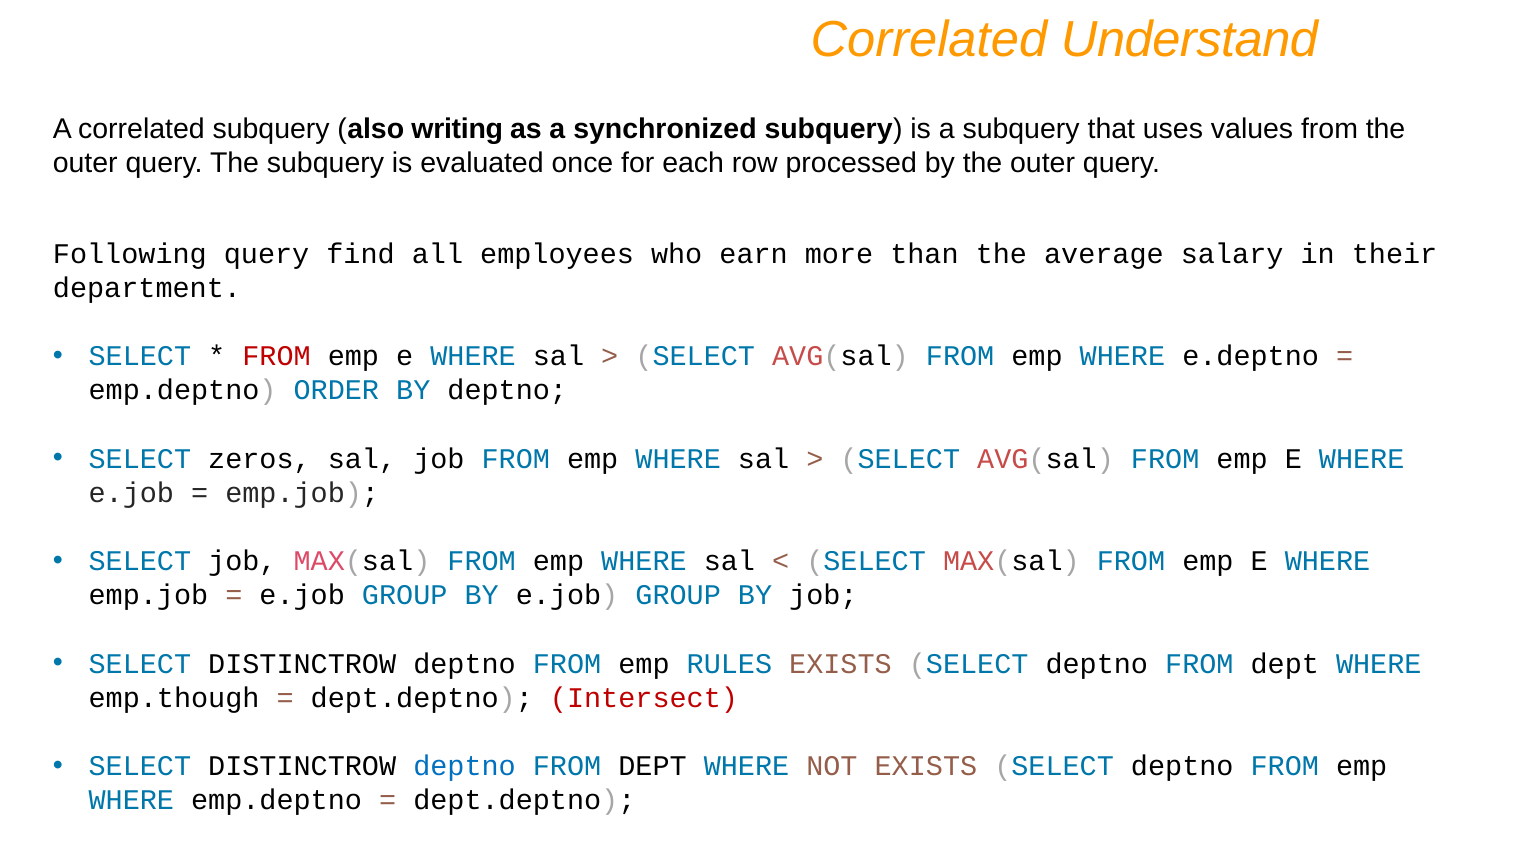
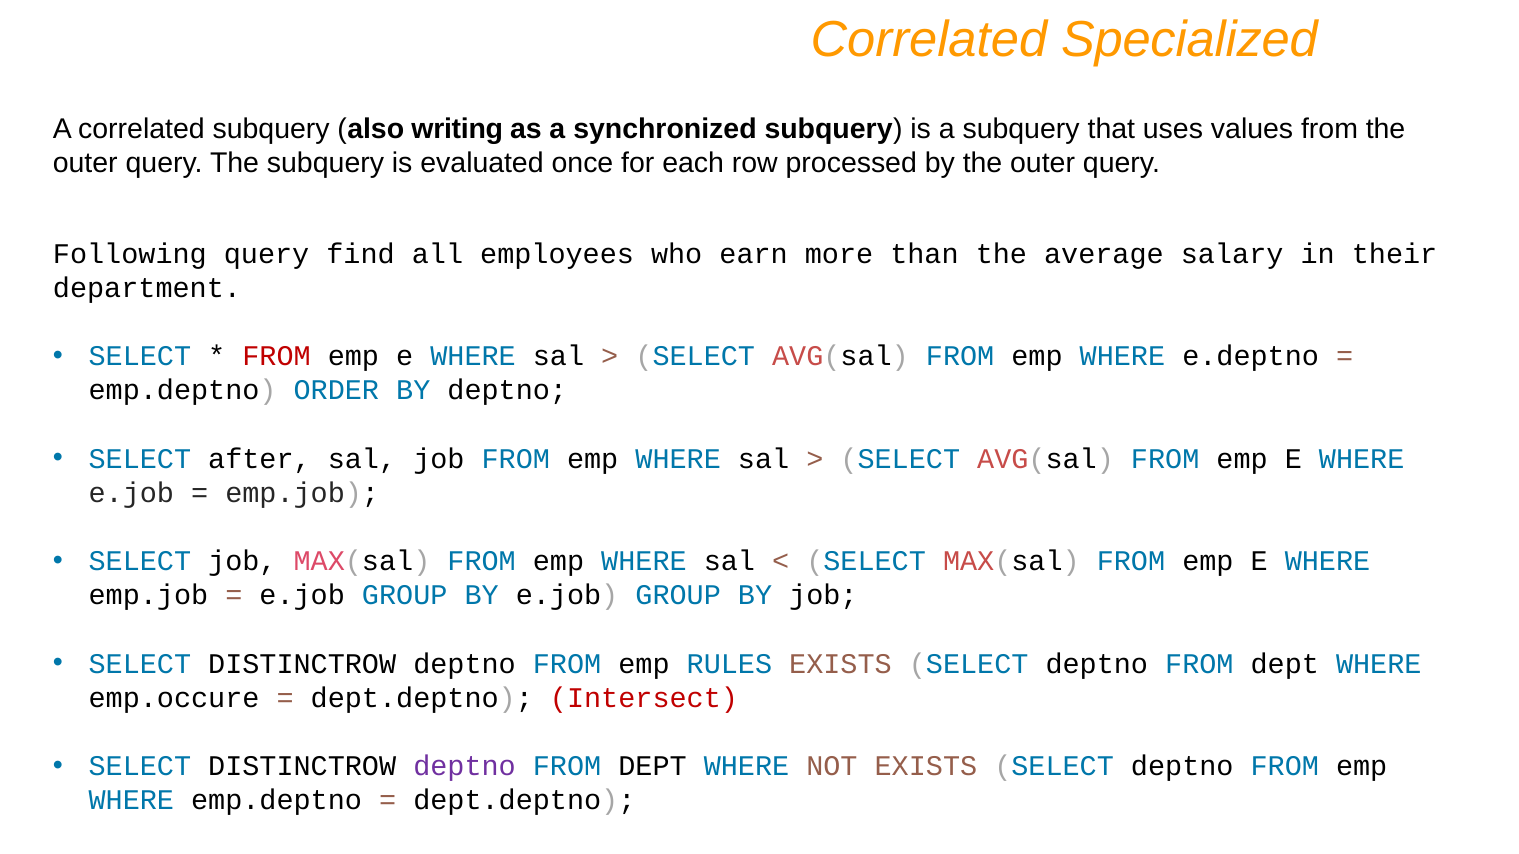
Understand: Understand -> Specialized
zeros: zeros -> after
emp.though: emp.though -> emp.occure
deptno at (465, 767) colour: blue -> purple
